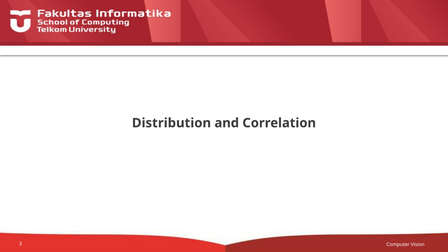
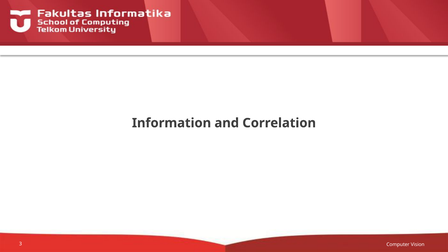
Distribution: Distribution -> Information
